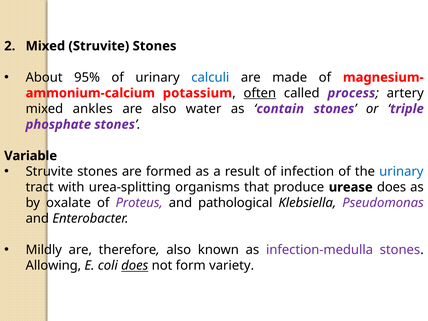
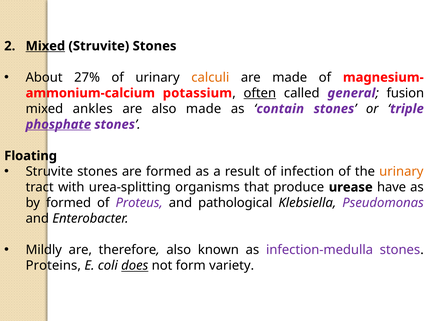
Mixed at (45, 46) underline: none -> present
95%: 95% -> 27%
calculi colour: blue -> orange
process: process -> general
artery: artery -> fusion
also water: water -> made
phosphate underline: none -> present
Variable: Variable -> Floating
urinary at (401, 172) colour: blue -> orange
urease does: does -> have
by oxalate: oxalate -> formed
Allowing: Allowing -> Proteins
